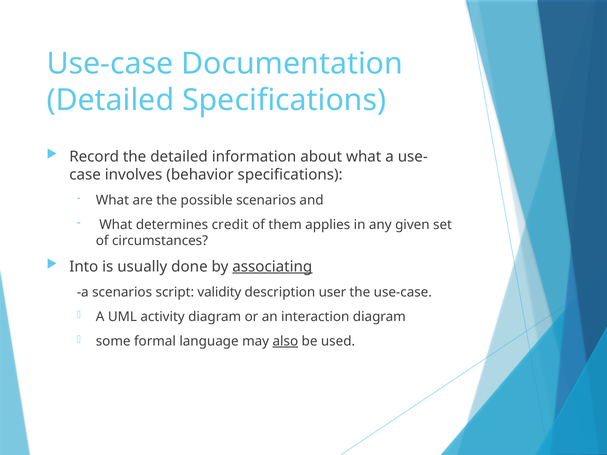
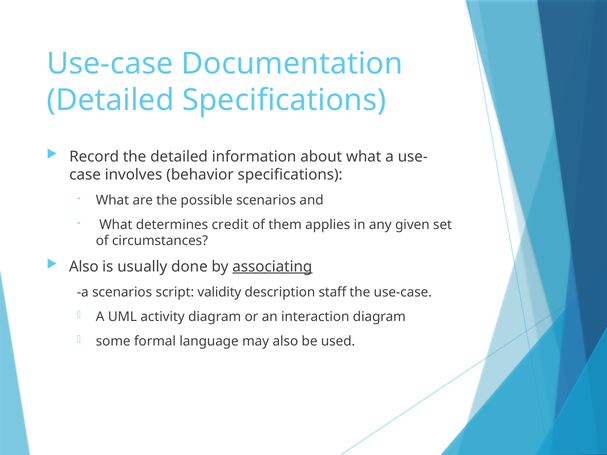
Into at (84, 267): Into -> Also
user: user -> staff
also at (285, 341) underline: present -> none
